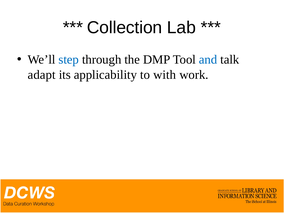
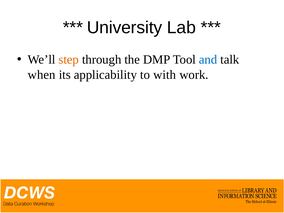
Collection: Collection -> University
step colour: blue -> orange
adapt: adapt -> when
